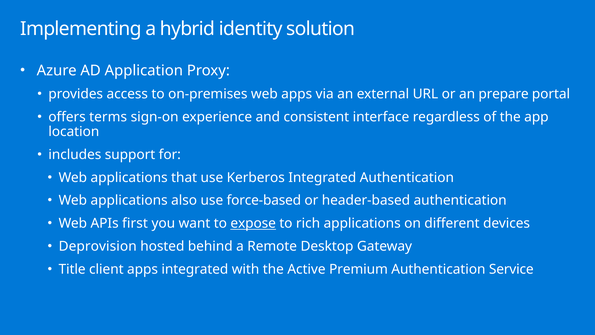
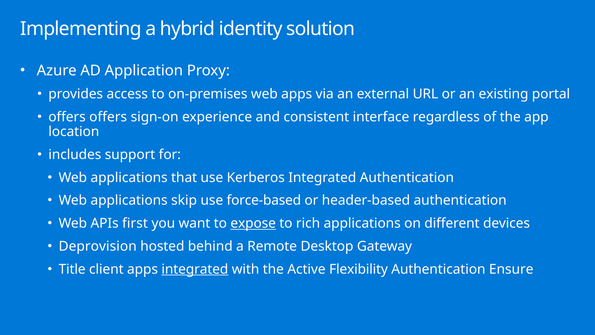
prepare: prepare -> existing
offers terms: terms -> offers
also: also -> skip
integrated at (195, 269) underline: none -> present
Premium: Premium -> Flexibility
Service: Service -> Ensure
